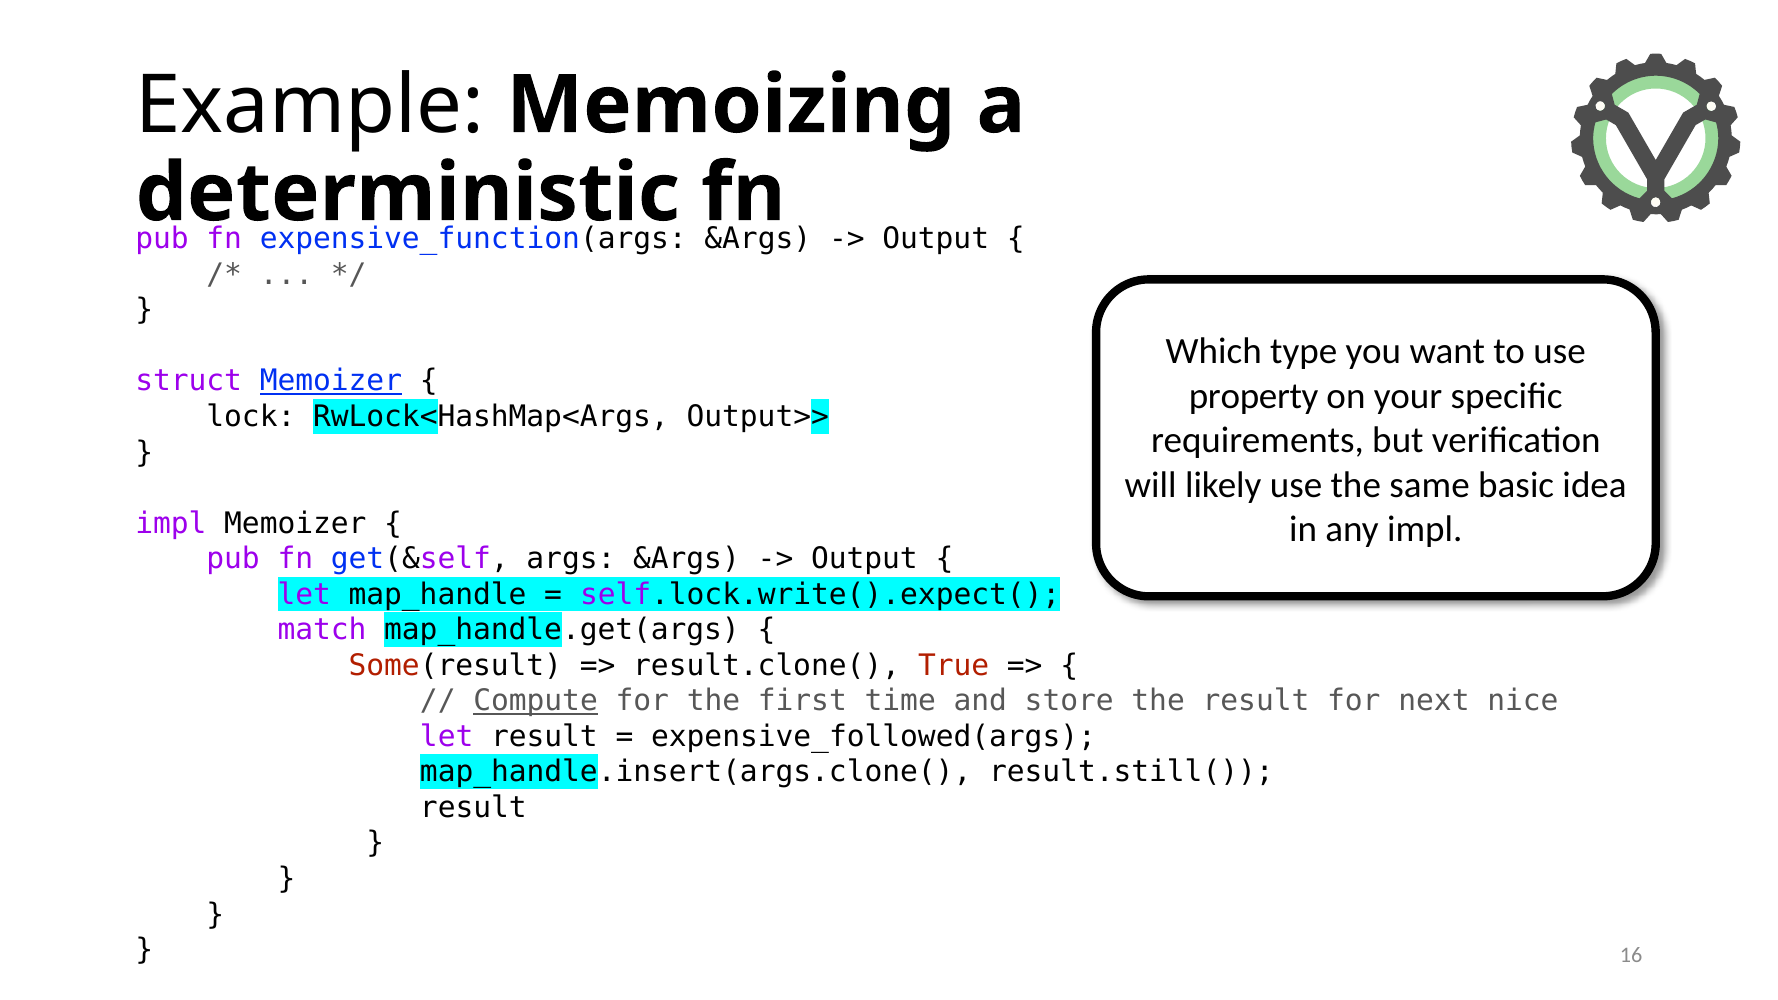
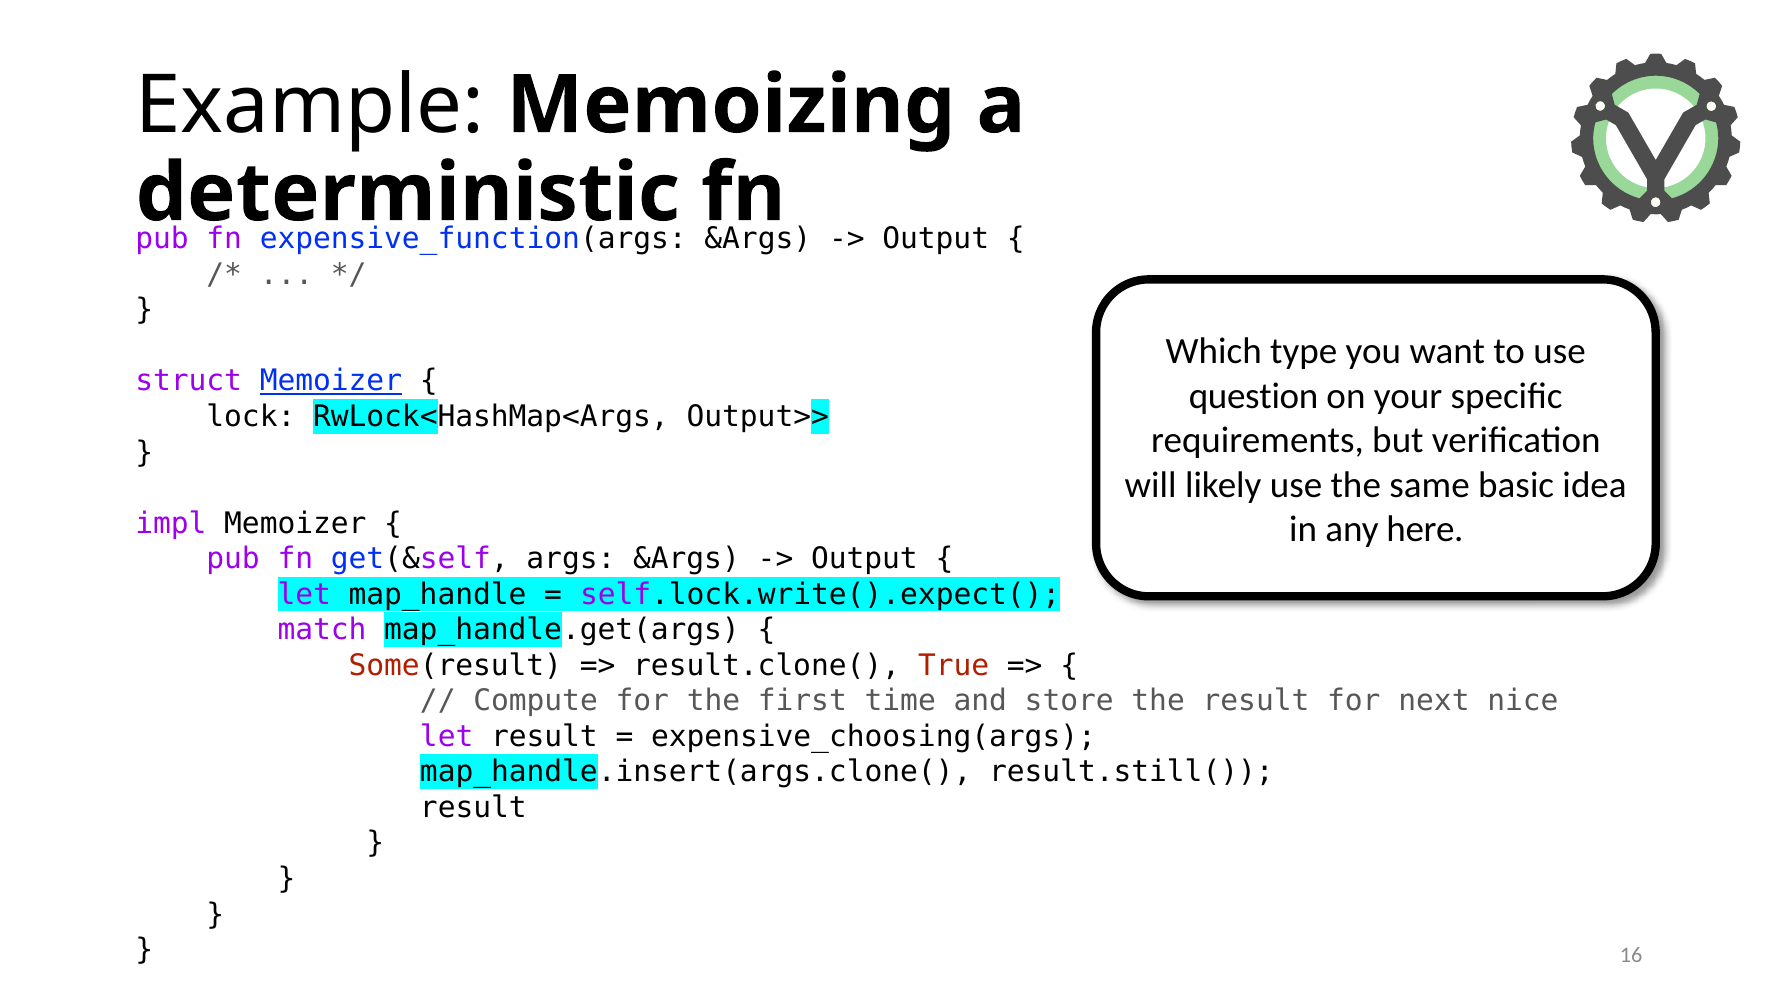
property: property -> question
any impl: impl -> here
Compute underline: present -> none
expensive_followed(args: expensive_followed(args -> expensive_choosing(args
